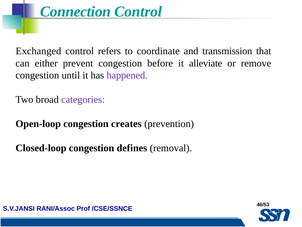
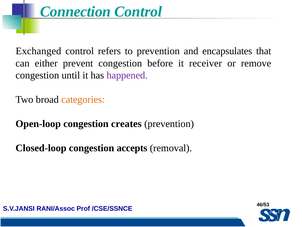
to coordinate: coordinate -> prevention
transmission: transmission -> encapsulates
alleviate: alleviate -> receiver
categories colour: purple -> orange
defines: defines -> accepts
